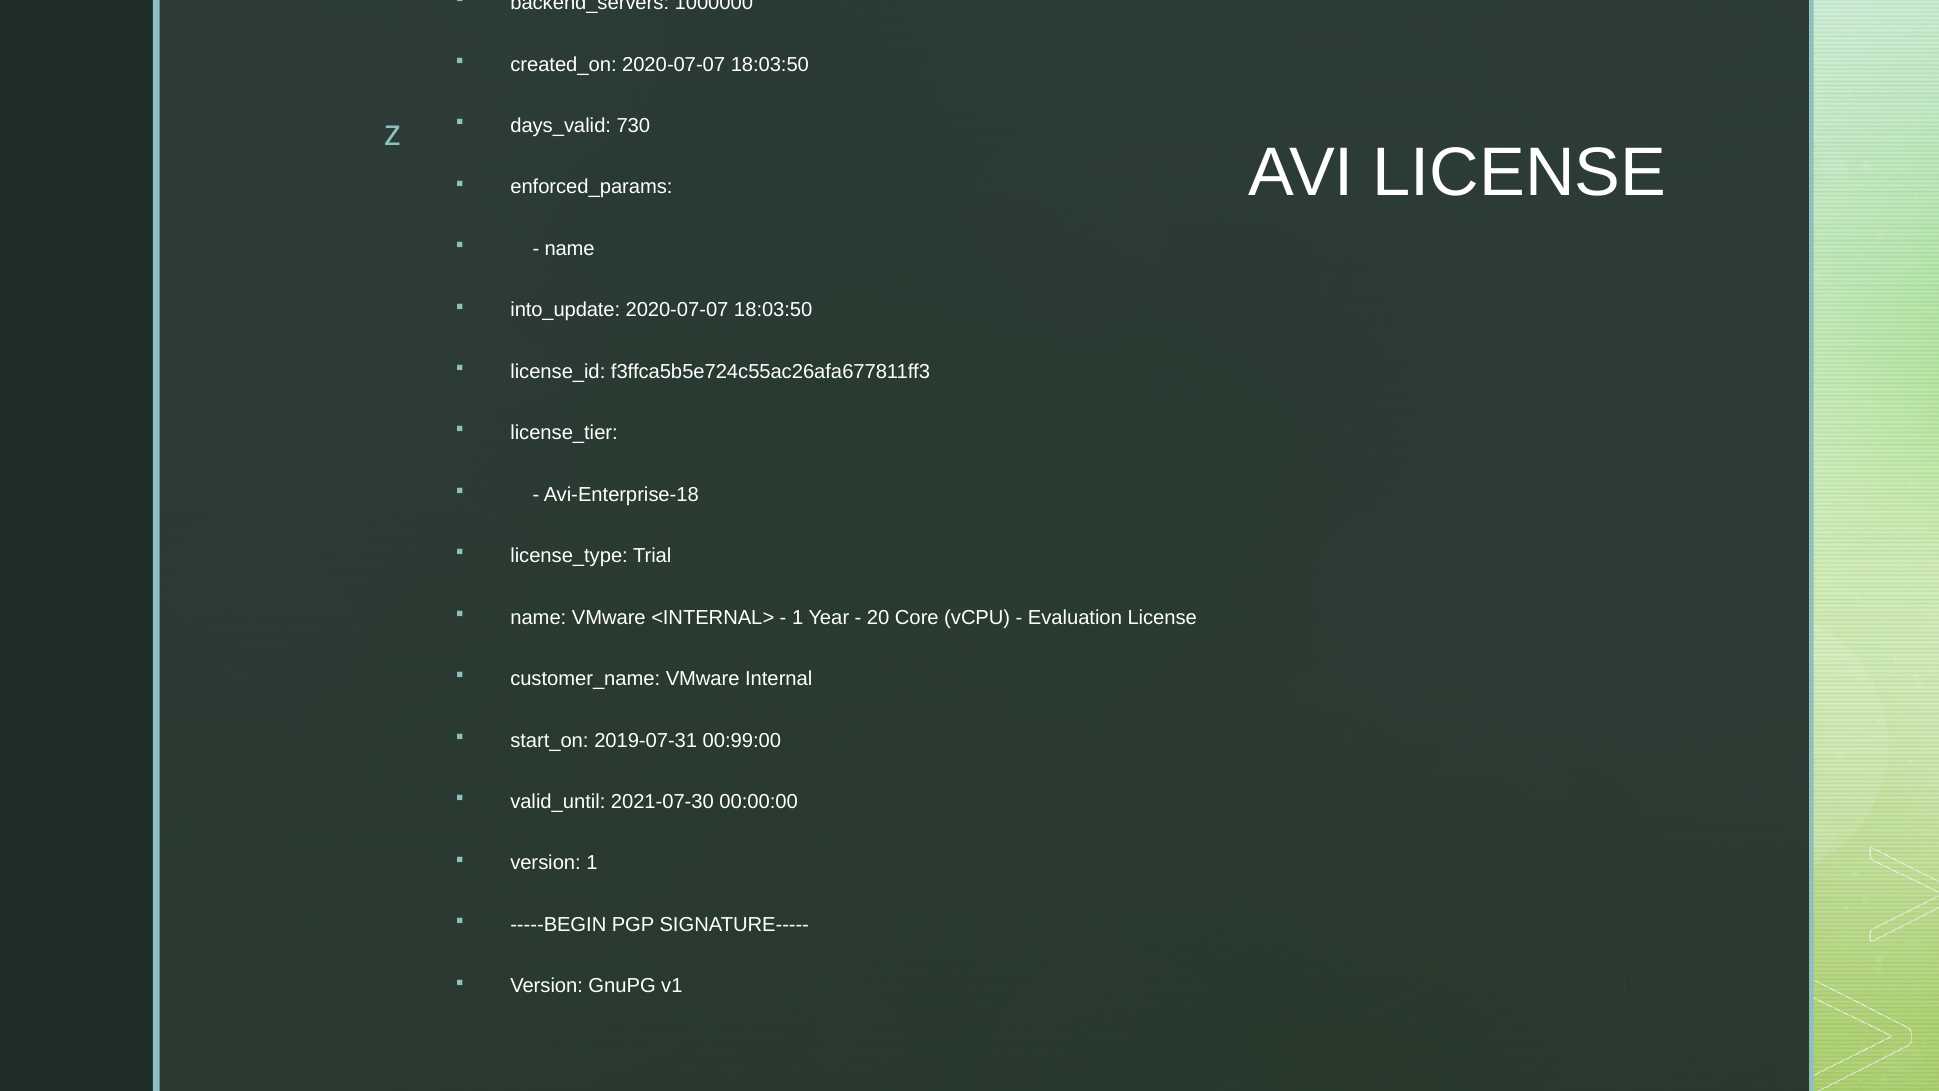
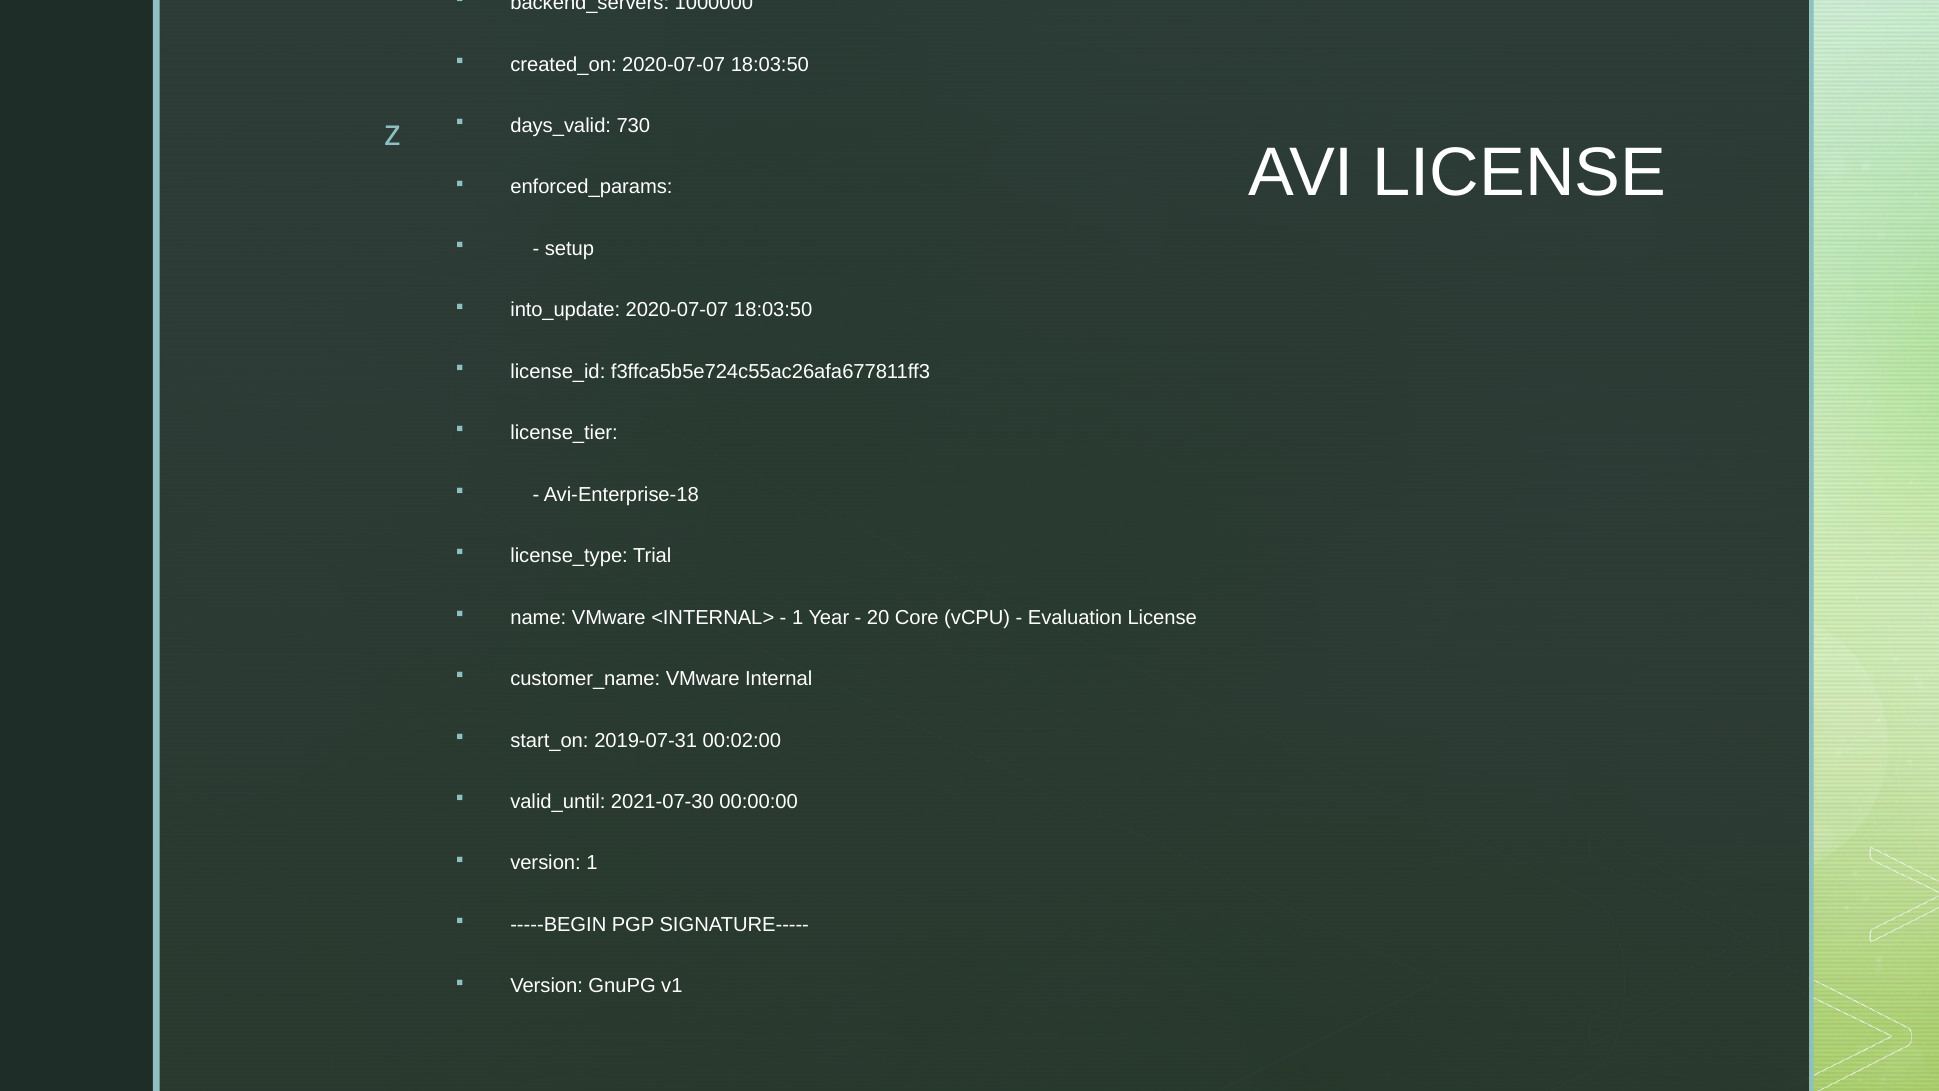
name at (570, 249): name -> setup
00:99:00: 00:99:00 -> 00:02:00
